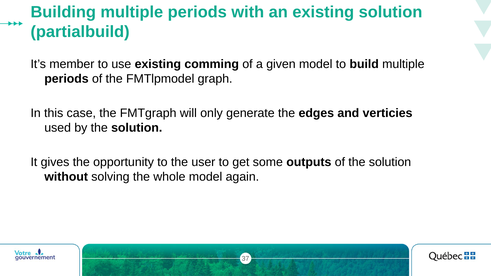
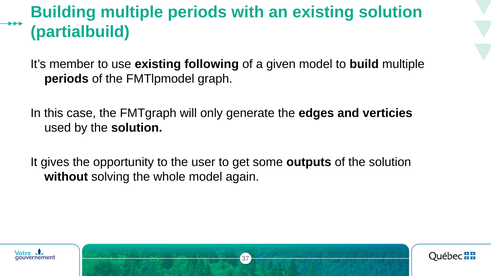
comming: comming -> following
